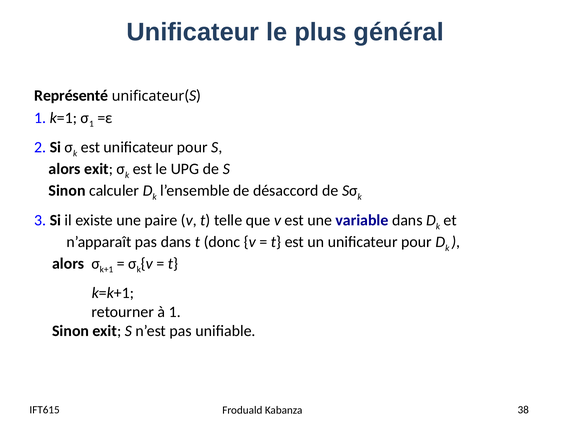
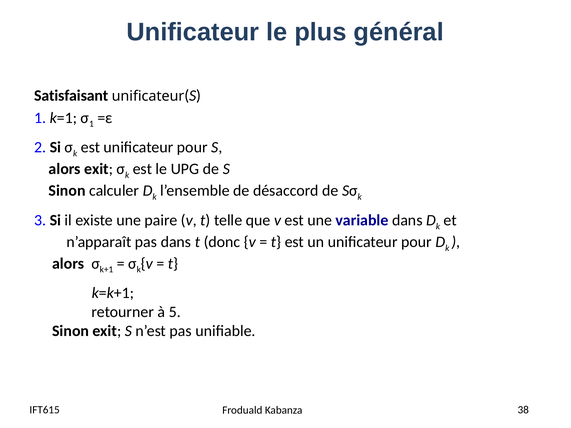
Représenté: Représenté -> Satisfaisant
à 1: 1 -> 5
